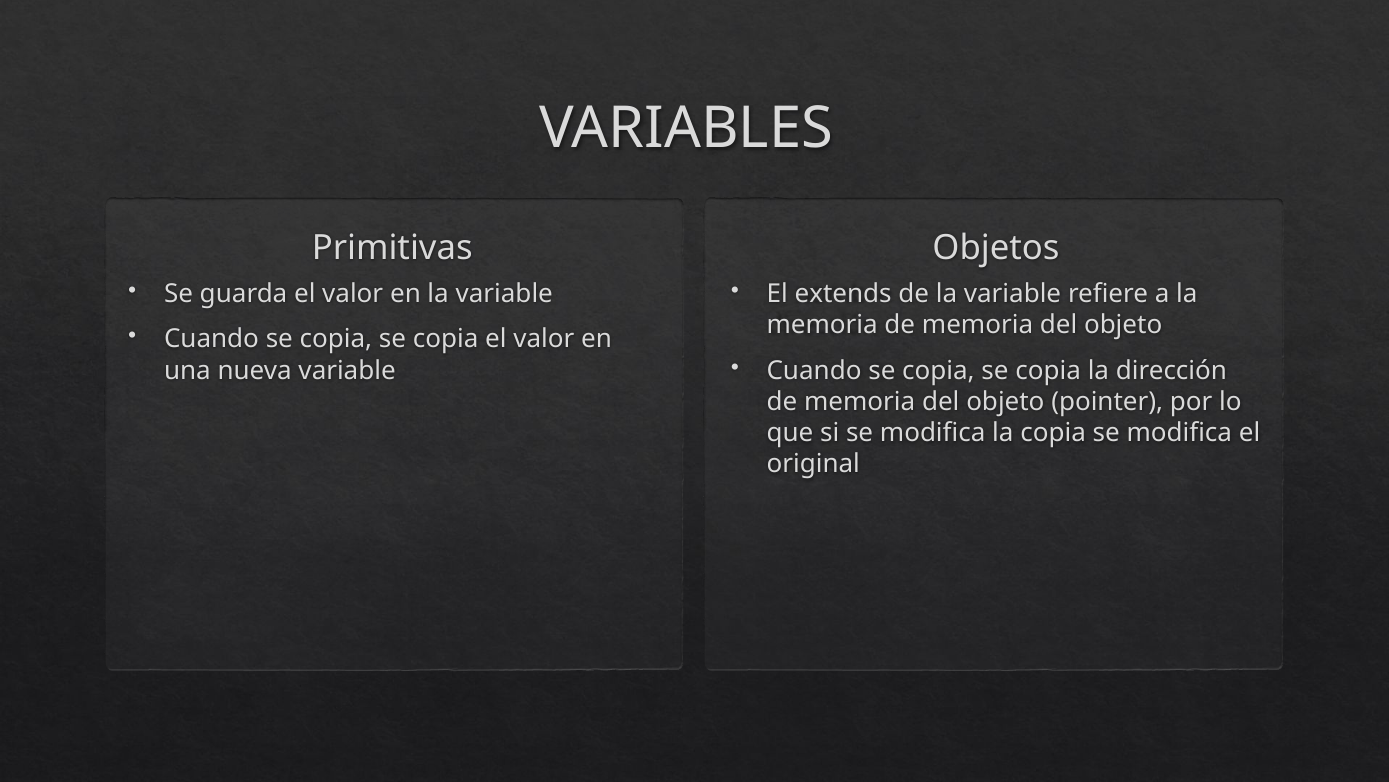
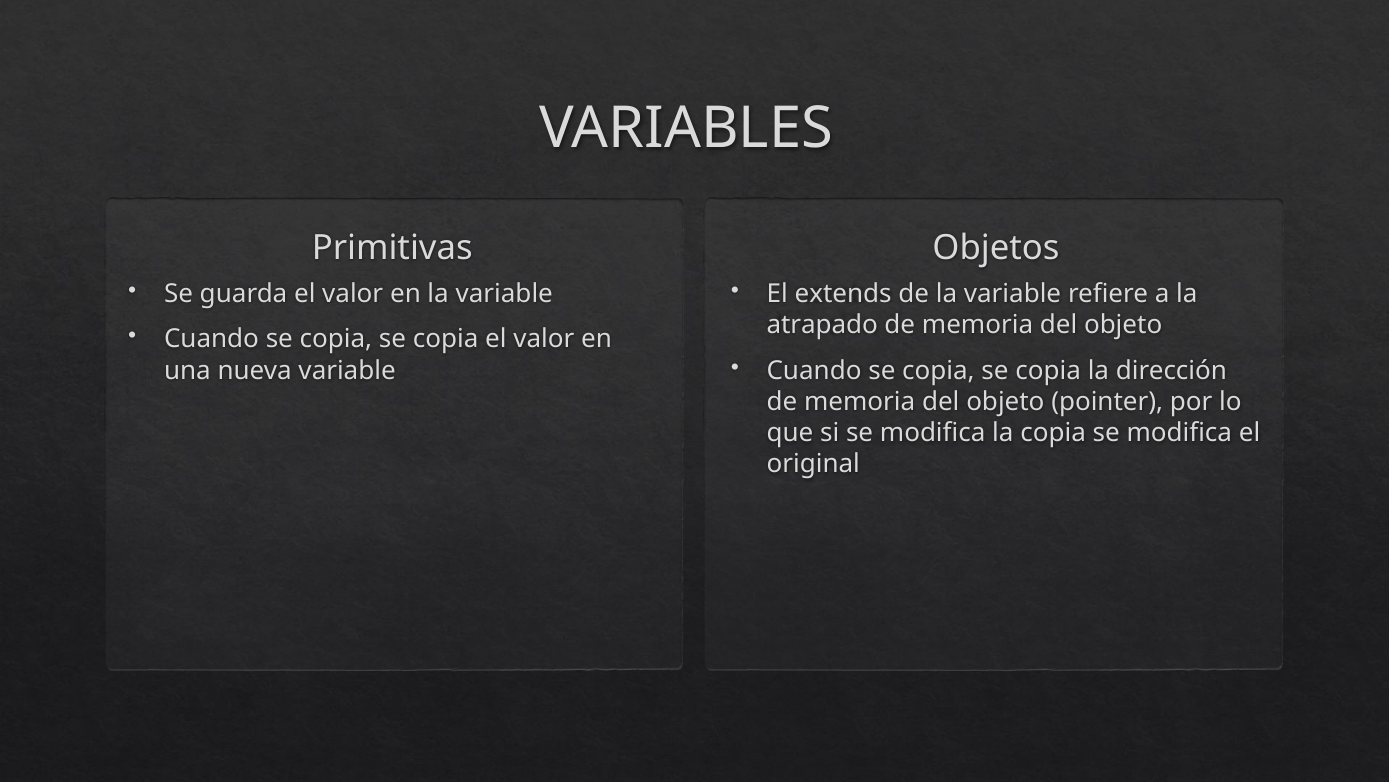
memoria at (822, 325): memoria -> atrapado
